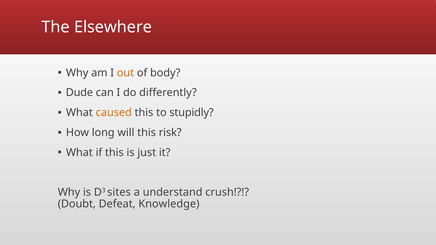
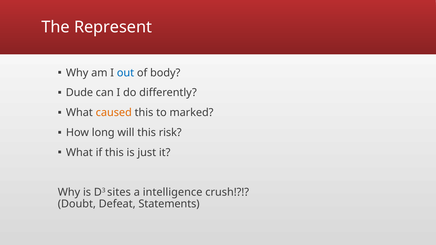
Elsewhere: Elsewhere -> Represent
out colour: orange -> blue
stupidly: stupidly -> marked
understand: understand -> intelligence
Knowledge: Knowledge -> Statements
